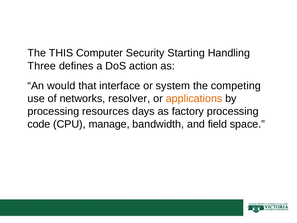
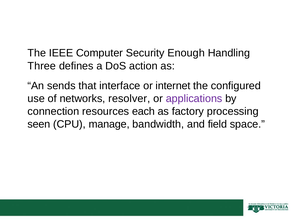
THIS: THIS -> IEEE
Starting: Starting -> Enough
would: would -> sends
system: system -> internet
competing: competing -> configured
applications colour: orange -> purple
processing at (53, 111): processing -> connection
days: days -> each
code: code -> seen
